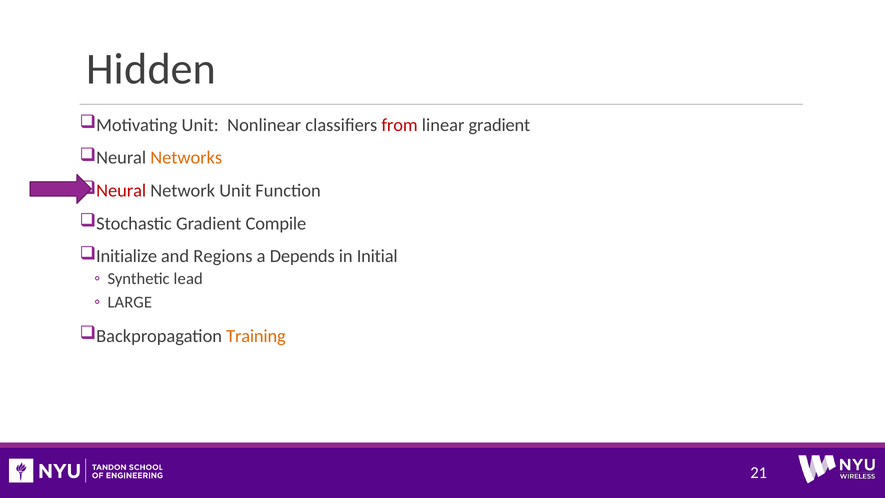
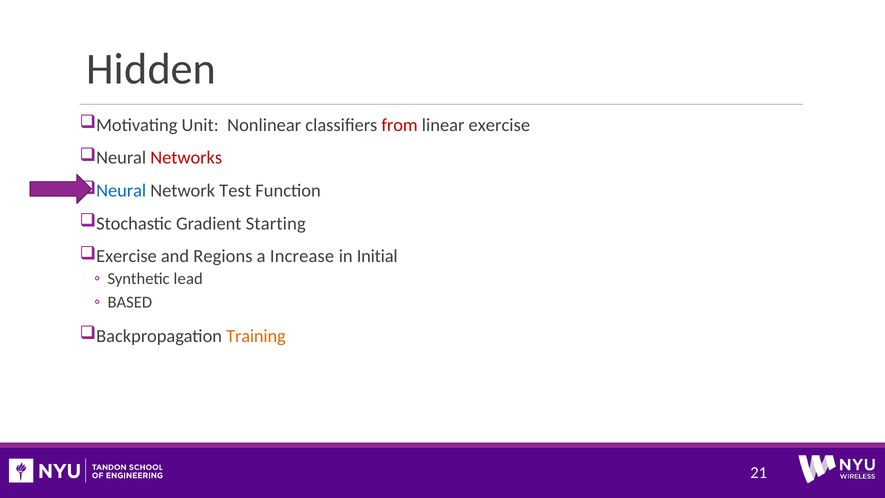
linear gradient: gradient -> exercise
Networks colour: orange -> red
Neural at (121, 191) colour: red -> blue
Network Unit: Unit -> Test
Compile: Compile -> Starting
Initialize at (127, 256): Initialize -> Exercise
Depends: Depends -> Increase
LARGE: LARGE -> BASED
